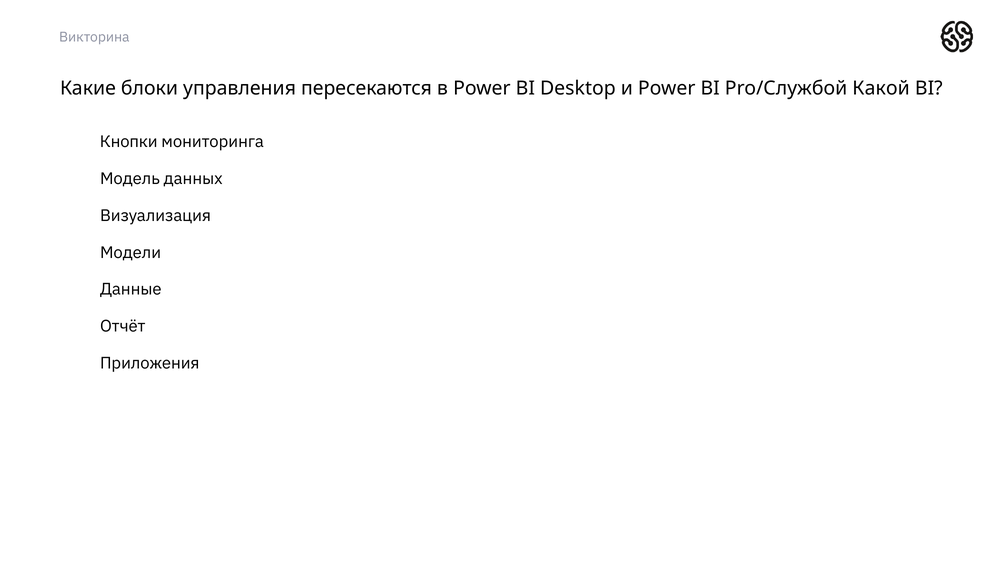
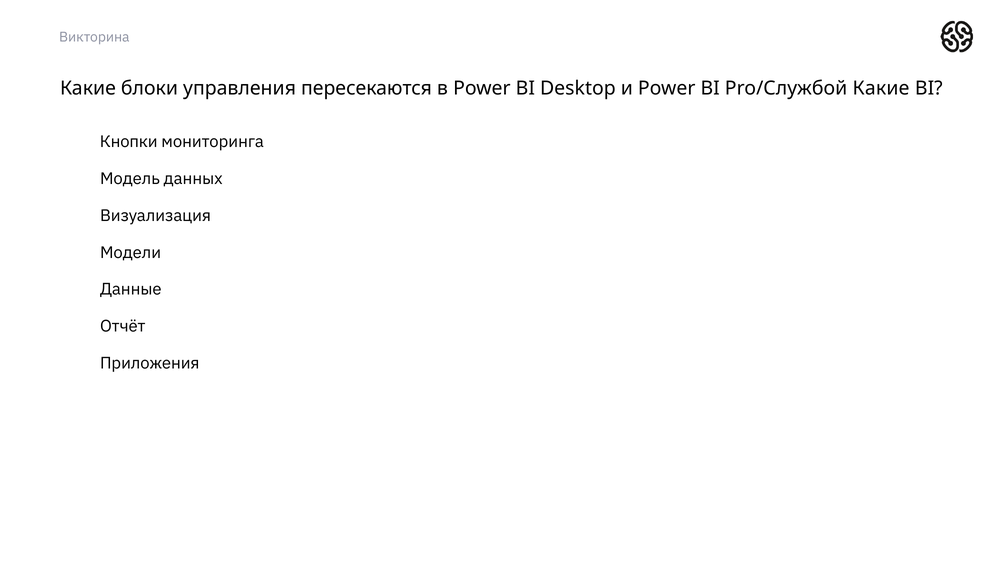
Pro/Службой Какой: Какой -> Какие
